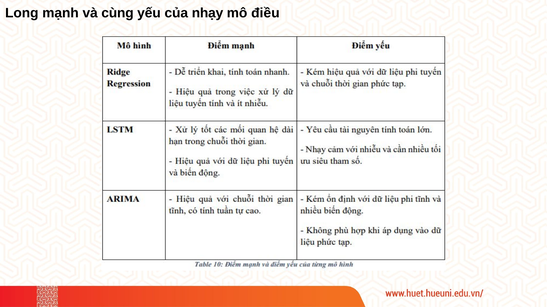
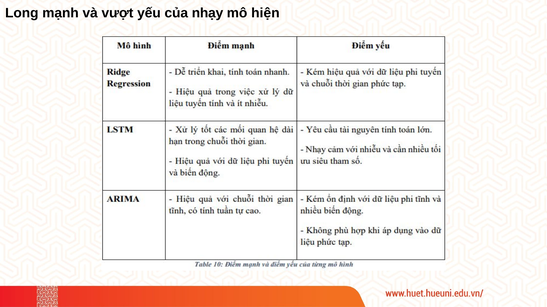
cùng: cùng -> vượt
điều: điều -> hiện
